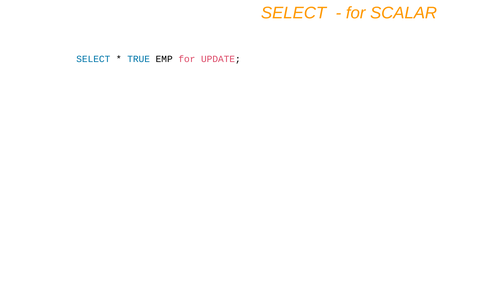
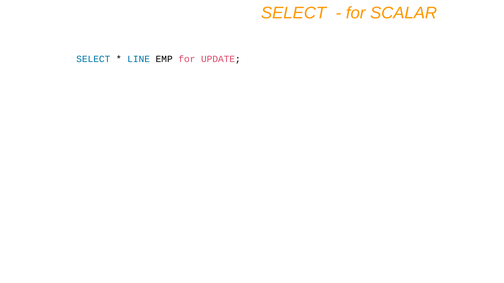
TRUE: TRUE -> LINE
